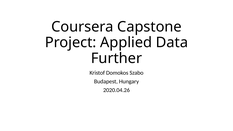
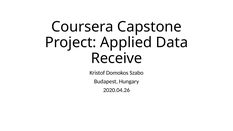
Further: Further -> Receive
